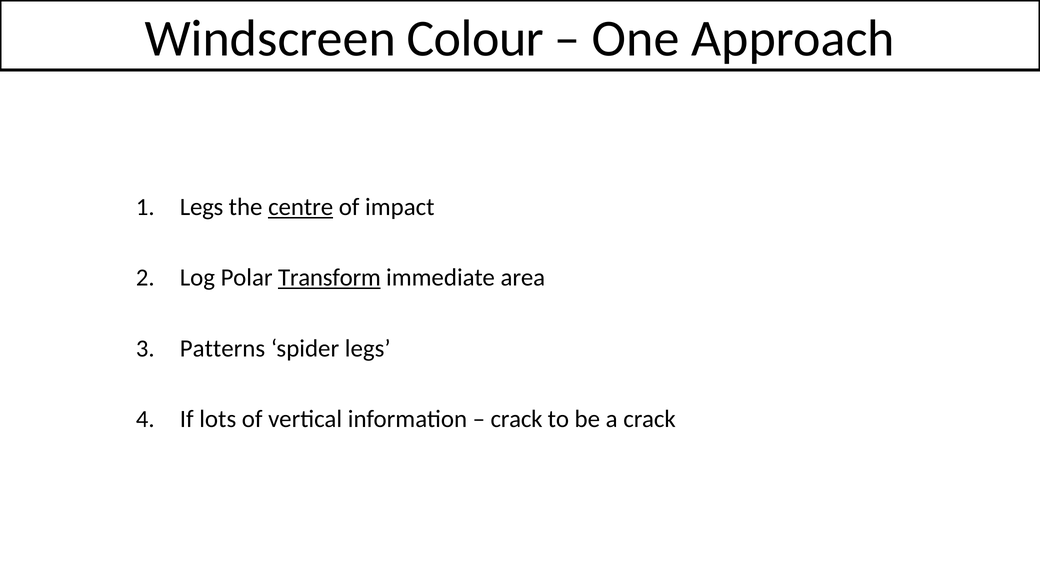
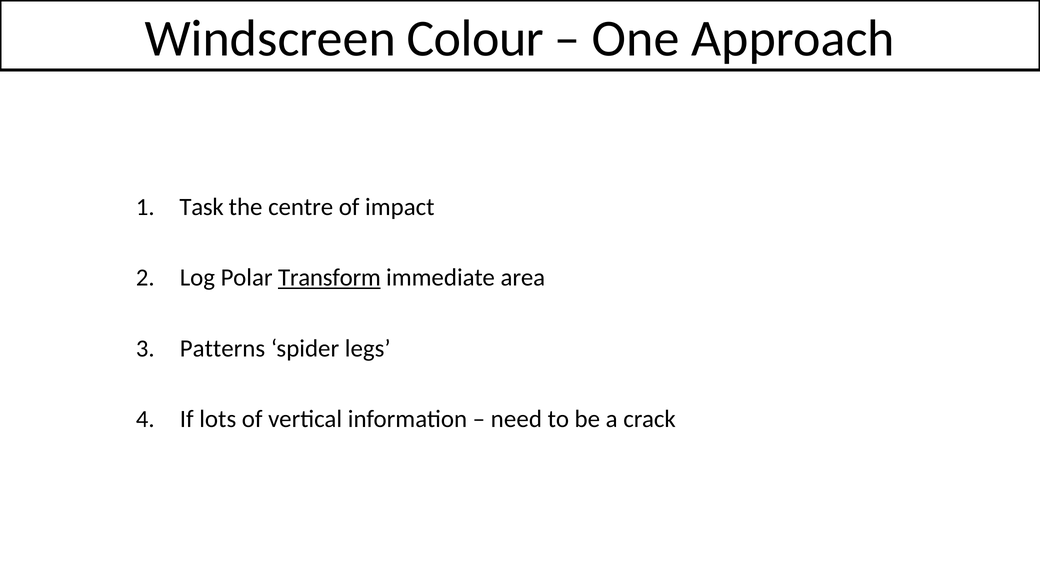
Legs at (202, 207): Legs -> Task
centre underline: present -> none
crack at (517, 419): crack -> need
